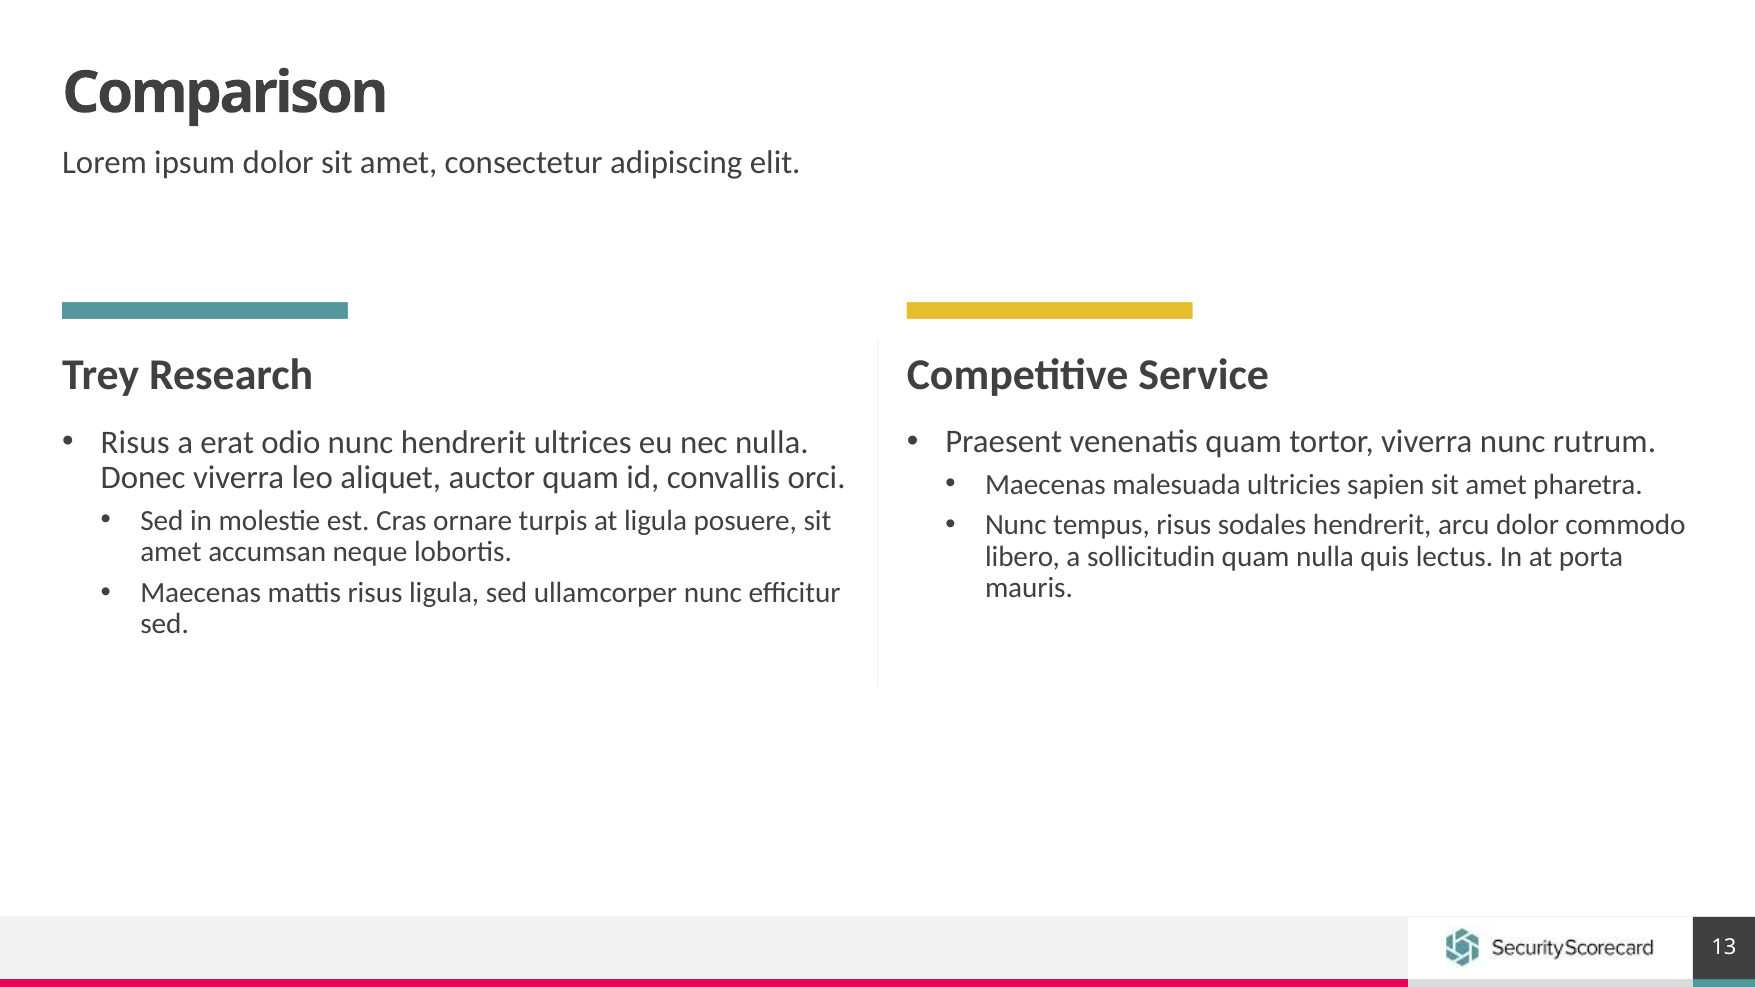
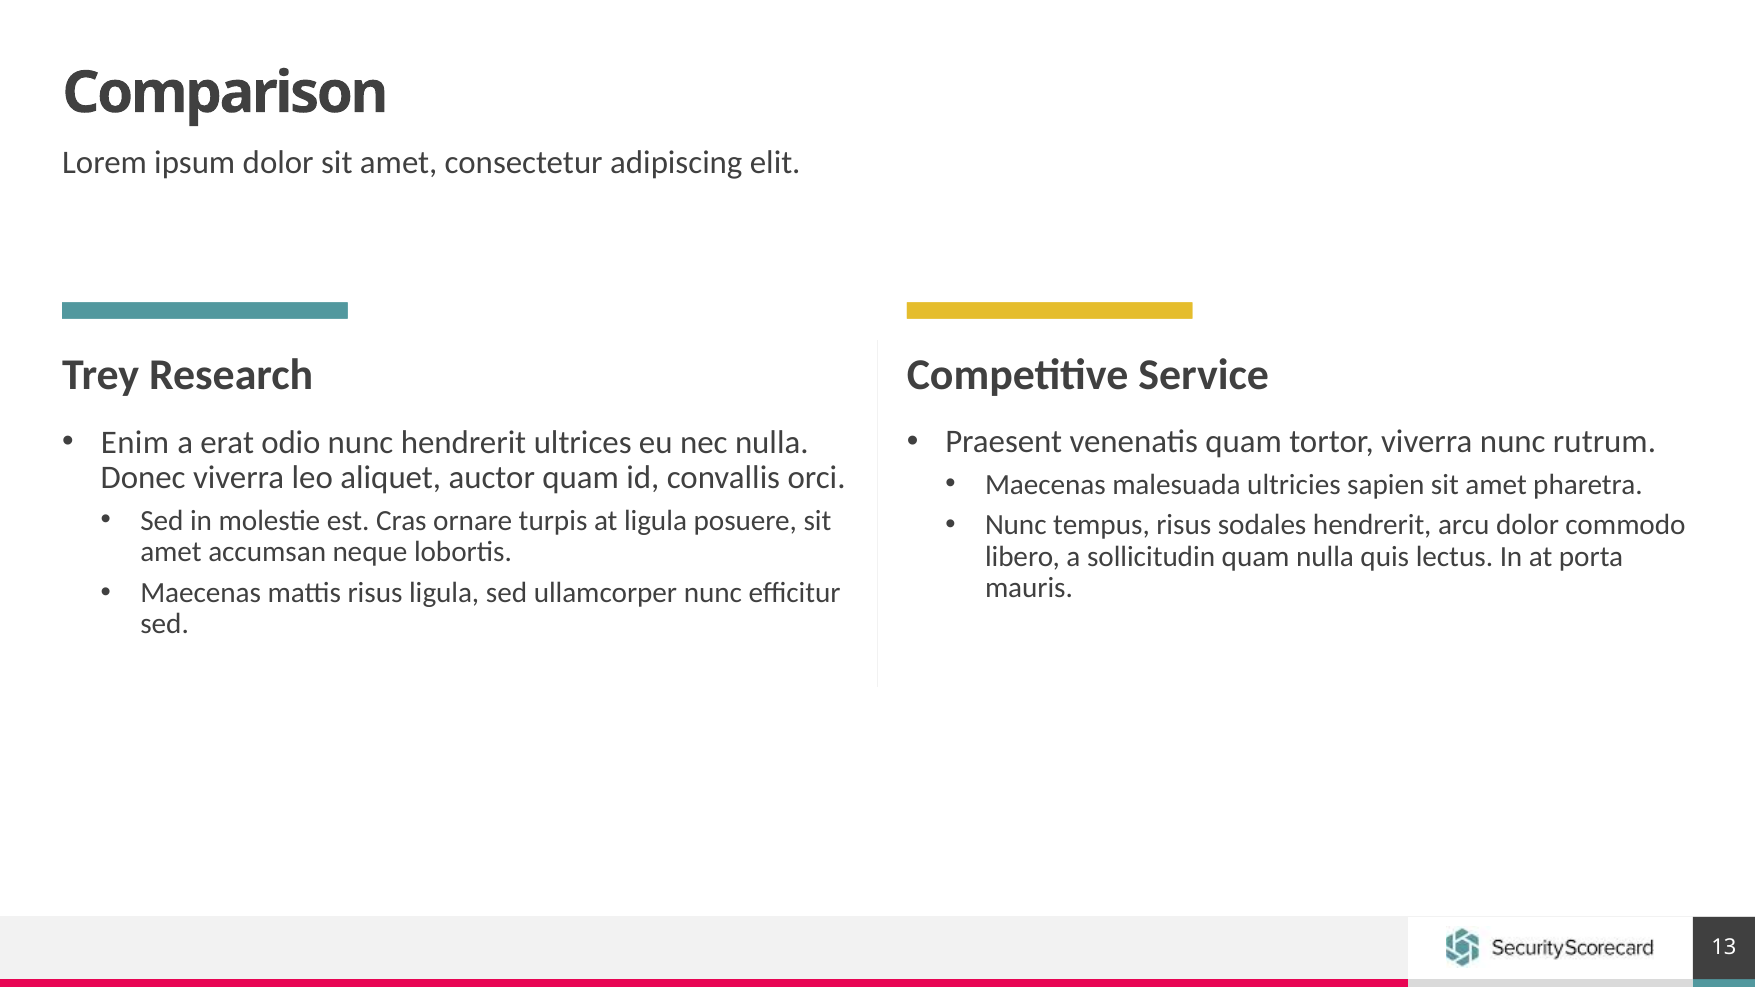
Risus at (135, 442): Risus -> Enim
